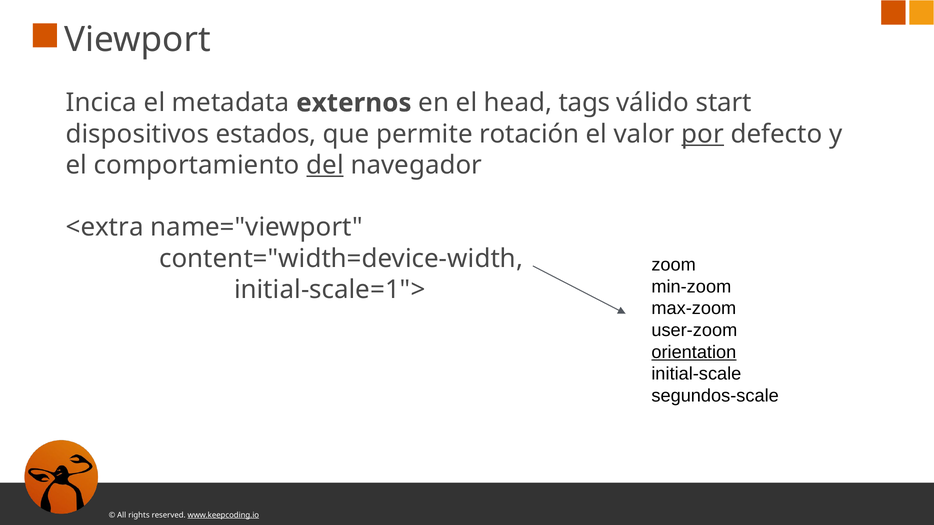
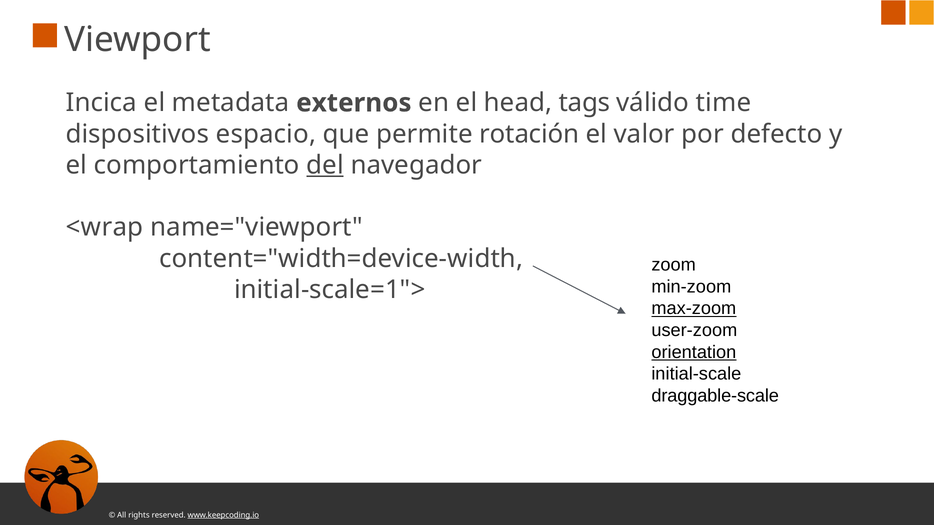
start: start -> time
estados: estados -> espacio
por underline: present -> none
<extra: <extra -> <wrap
max-zoom underline: none -> present
segundos-scale: segundos-scale -> draggable-scale
